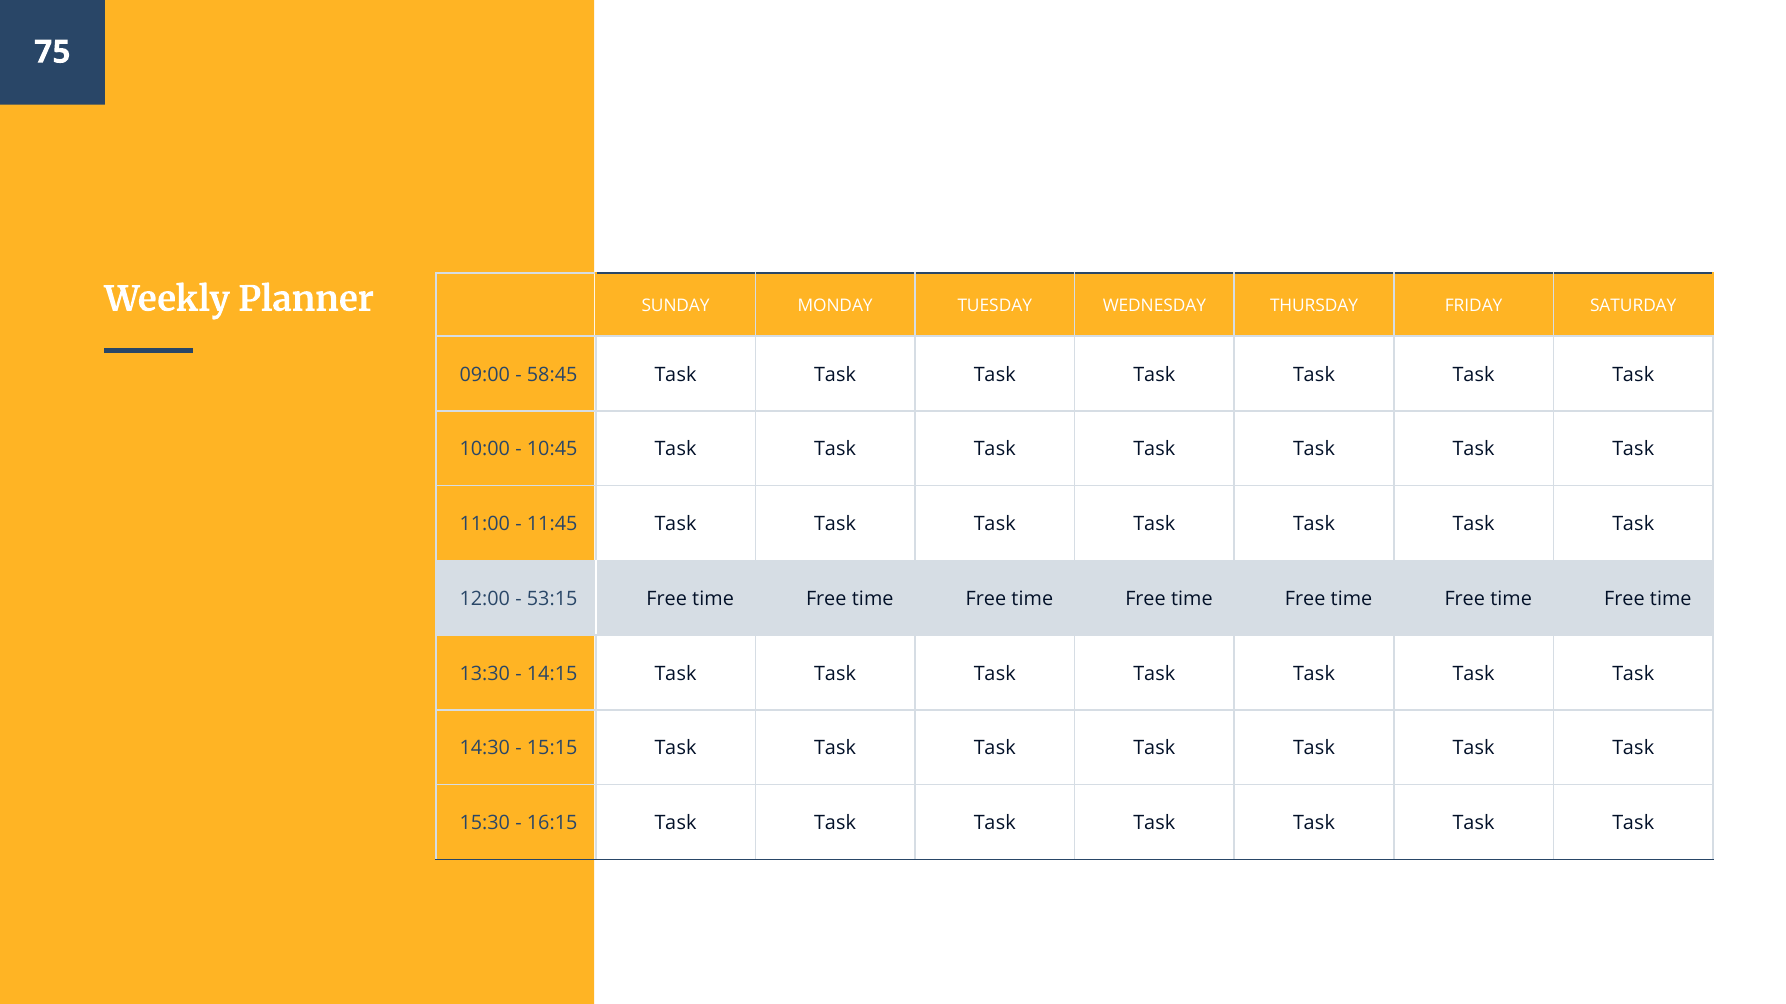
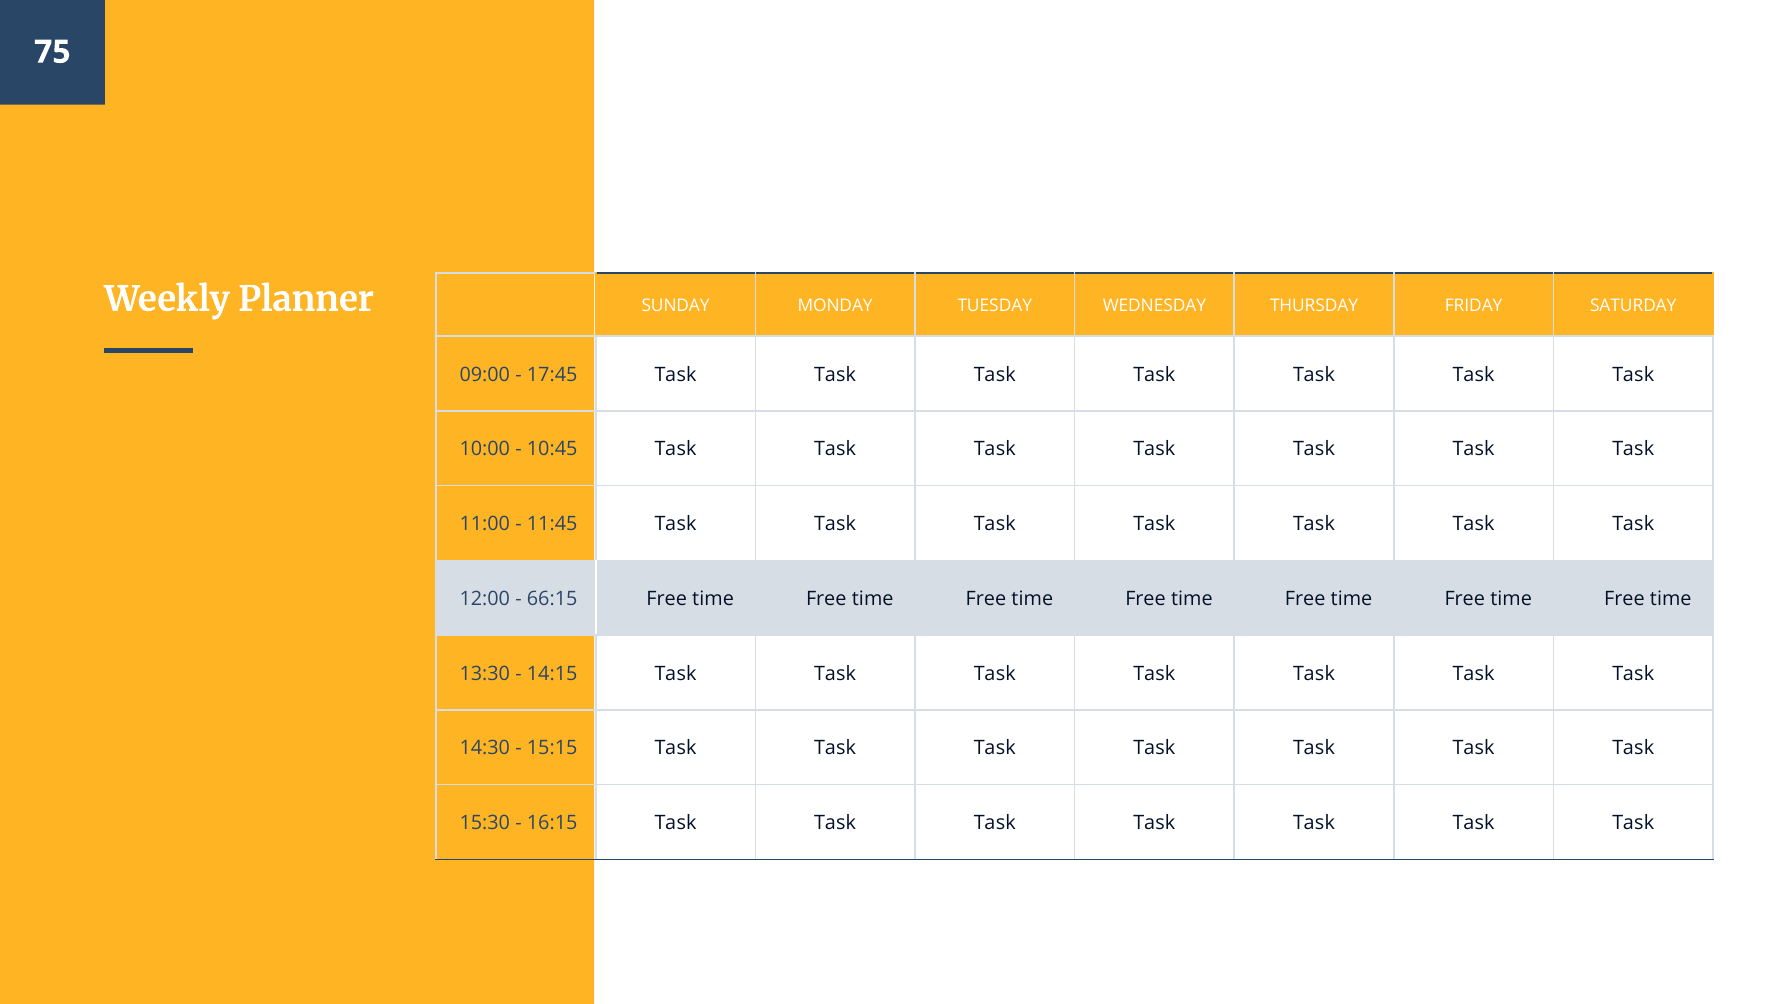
58:45: 58:45 -> 17:45
53:15: 53:15 -> 66:15
